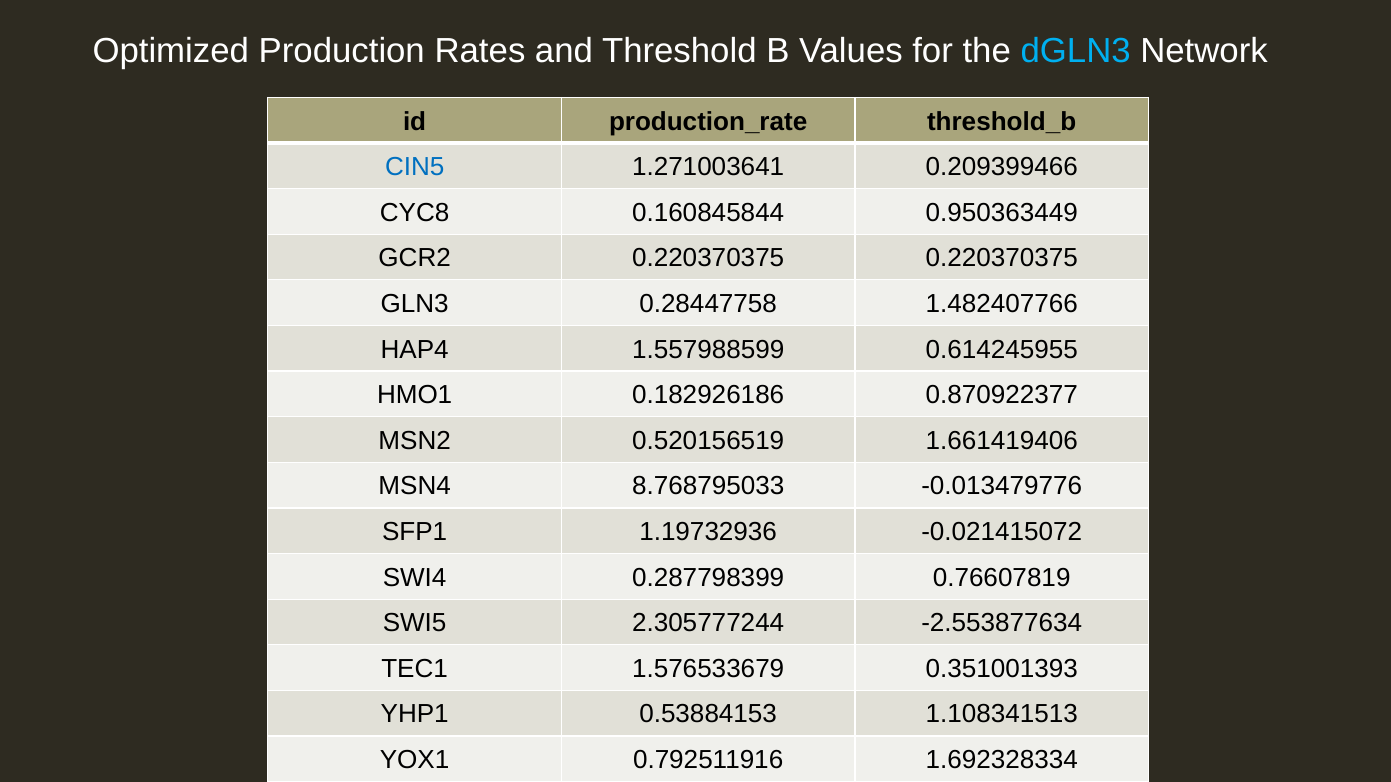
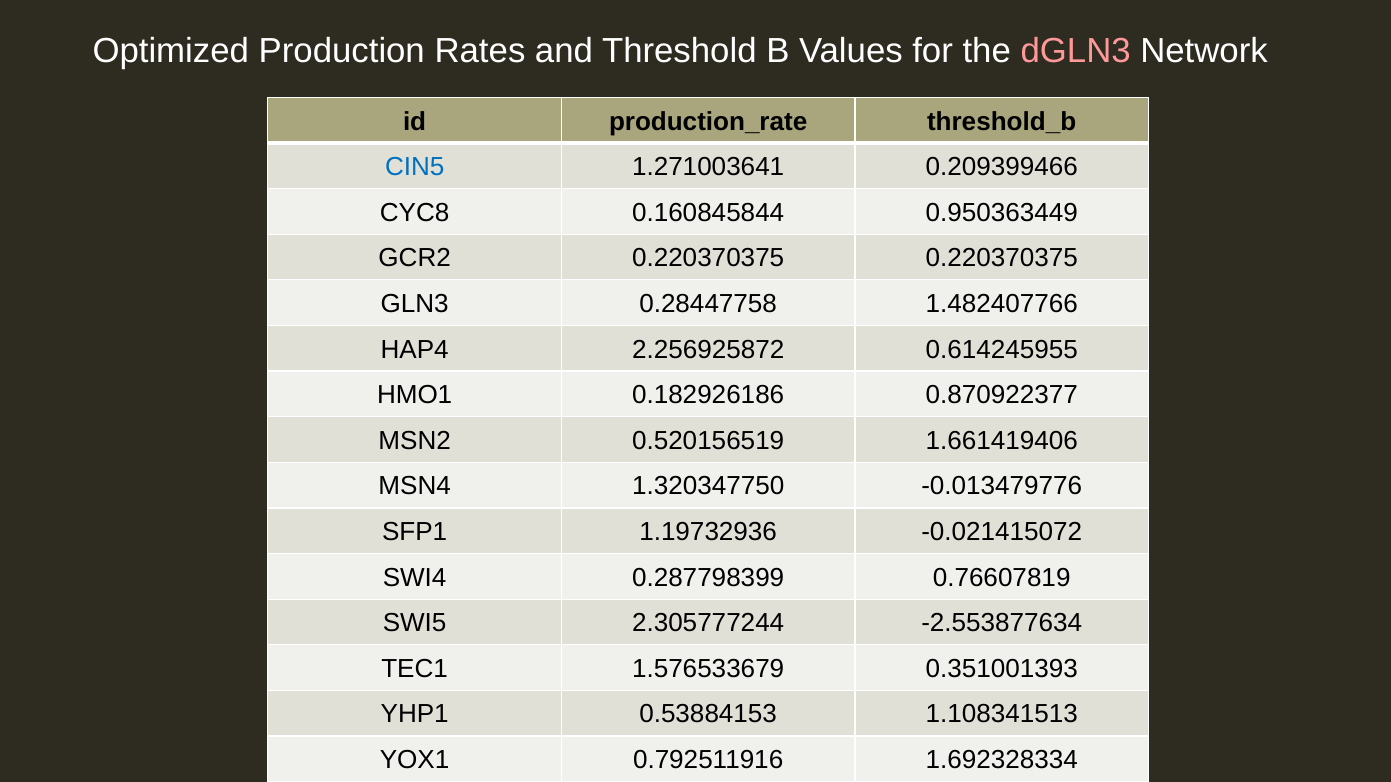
dGLN3 colour: light blue -> pink
1.557988599: 1.557988599 -> 2.256925872
8.768795033: 8.768795033 -> 1.320347750
